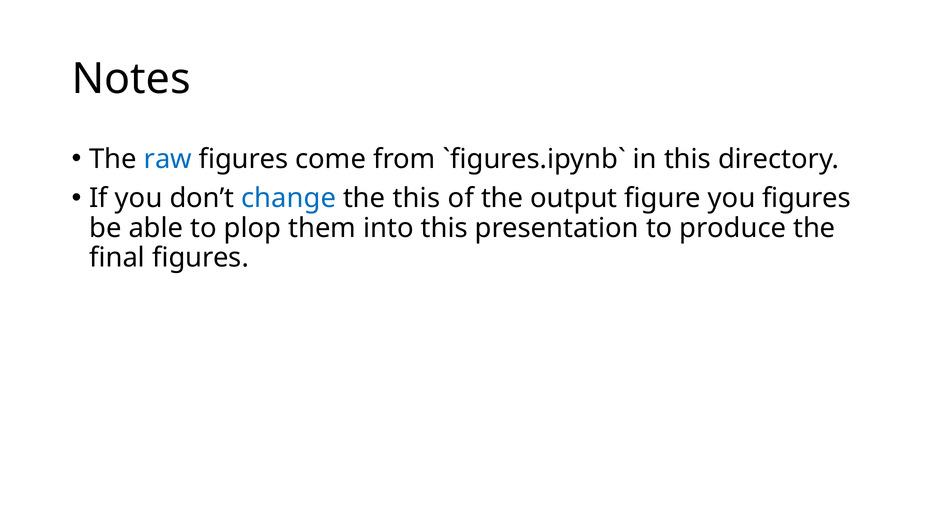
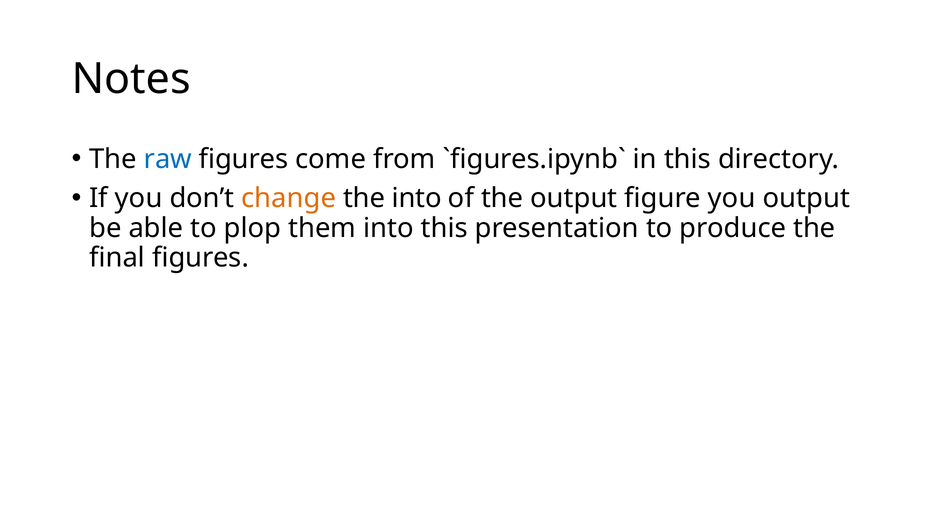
change colour: blue -> orange
the this: this -> into
you figures: figures -> output
